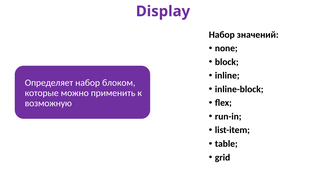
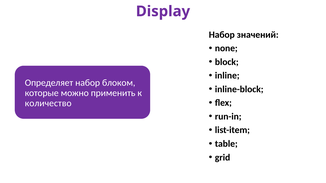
возможную: возможную -> количество
